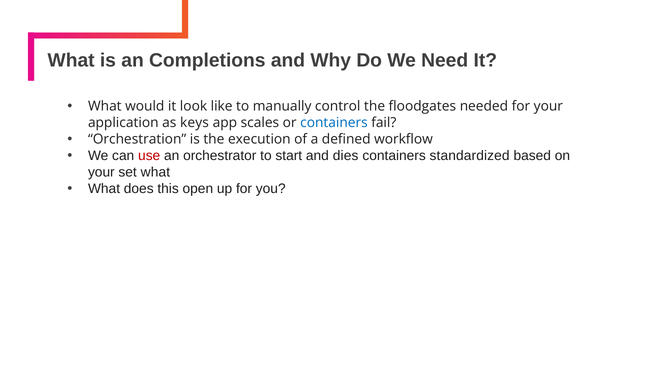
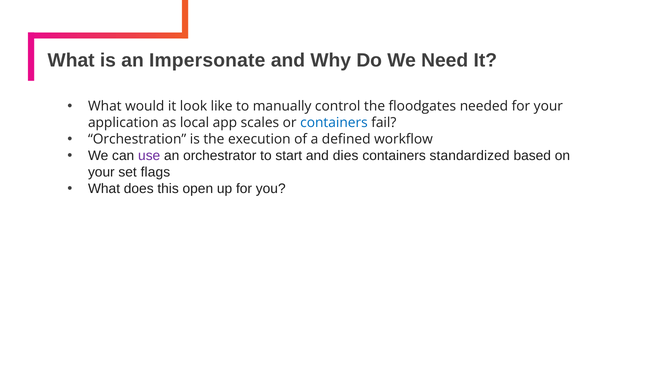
Completions: Completions -> Impersonate
keys: keys -> local
use colour: red -> purple
set what: what -> flags
